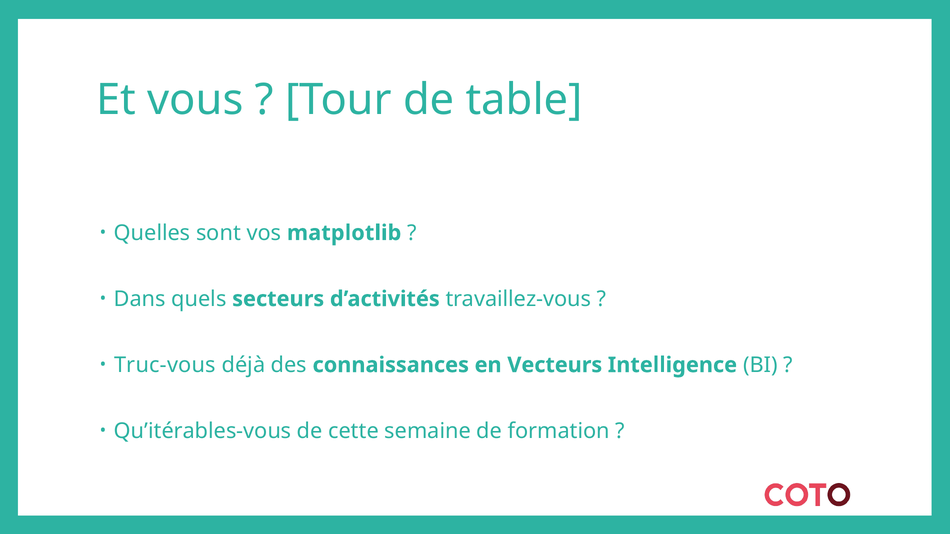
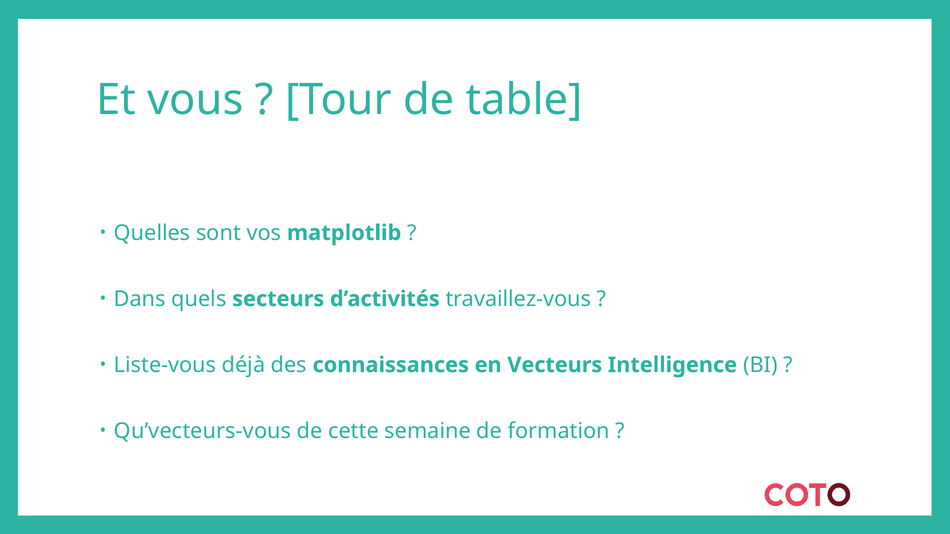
Truc-vous: Truc-vous -> Liste-vous
Qu’itérables-vous: Qu’itérables-vous -> Qu’vecteurs-vous
